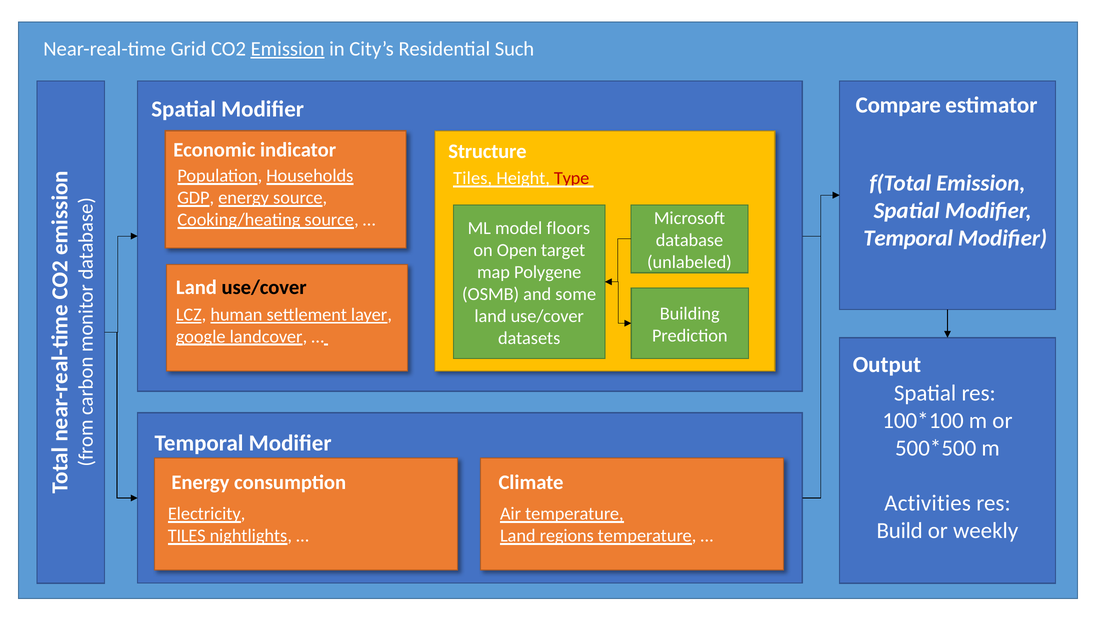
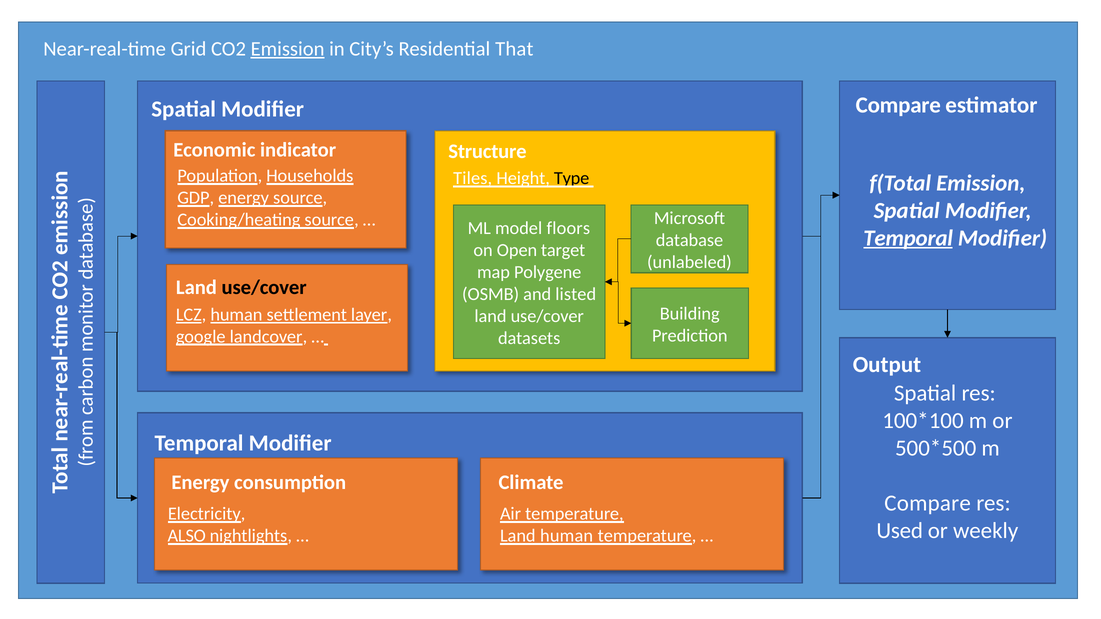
Such: Such -> That
Type colour: red -> black
Temporal at (908, 238) underline: none -> present
some: some -> listed
Activities at (928, 504): Activities -> Compare
Build: Build -> Used
TILES at (187, 536): TILES -> ALSO
Land regions: regions -> human
